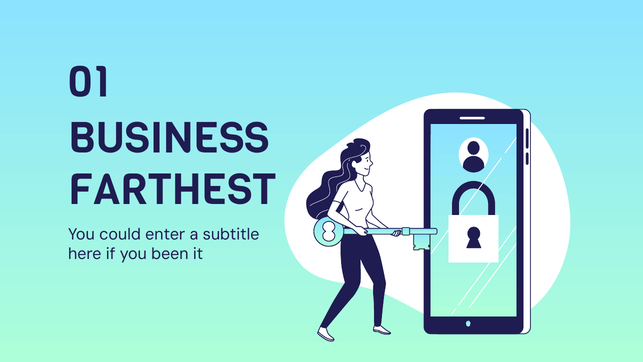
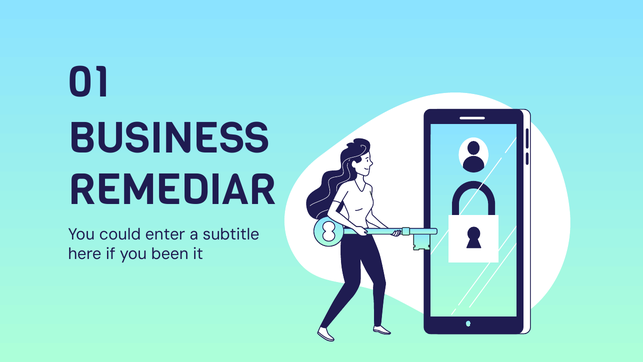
FARTHEST: FARTHEST -> REMEDIAR
